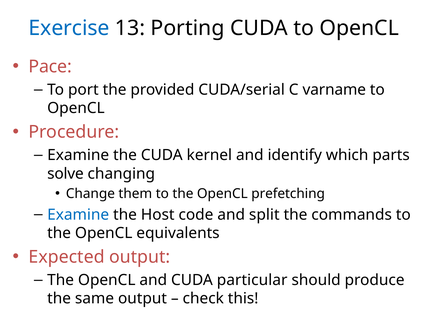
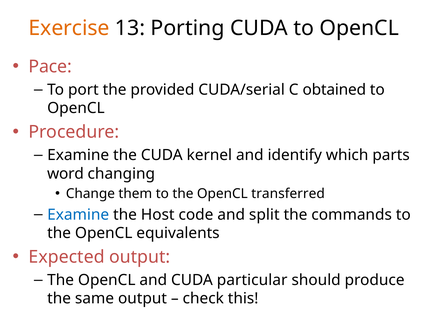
Exercise colour: blue -> orange
varname: varname -> obtained
solve: solve -> word
prefetching: prefetching -> transferred
